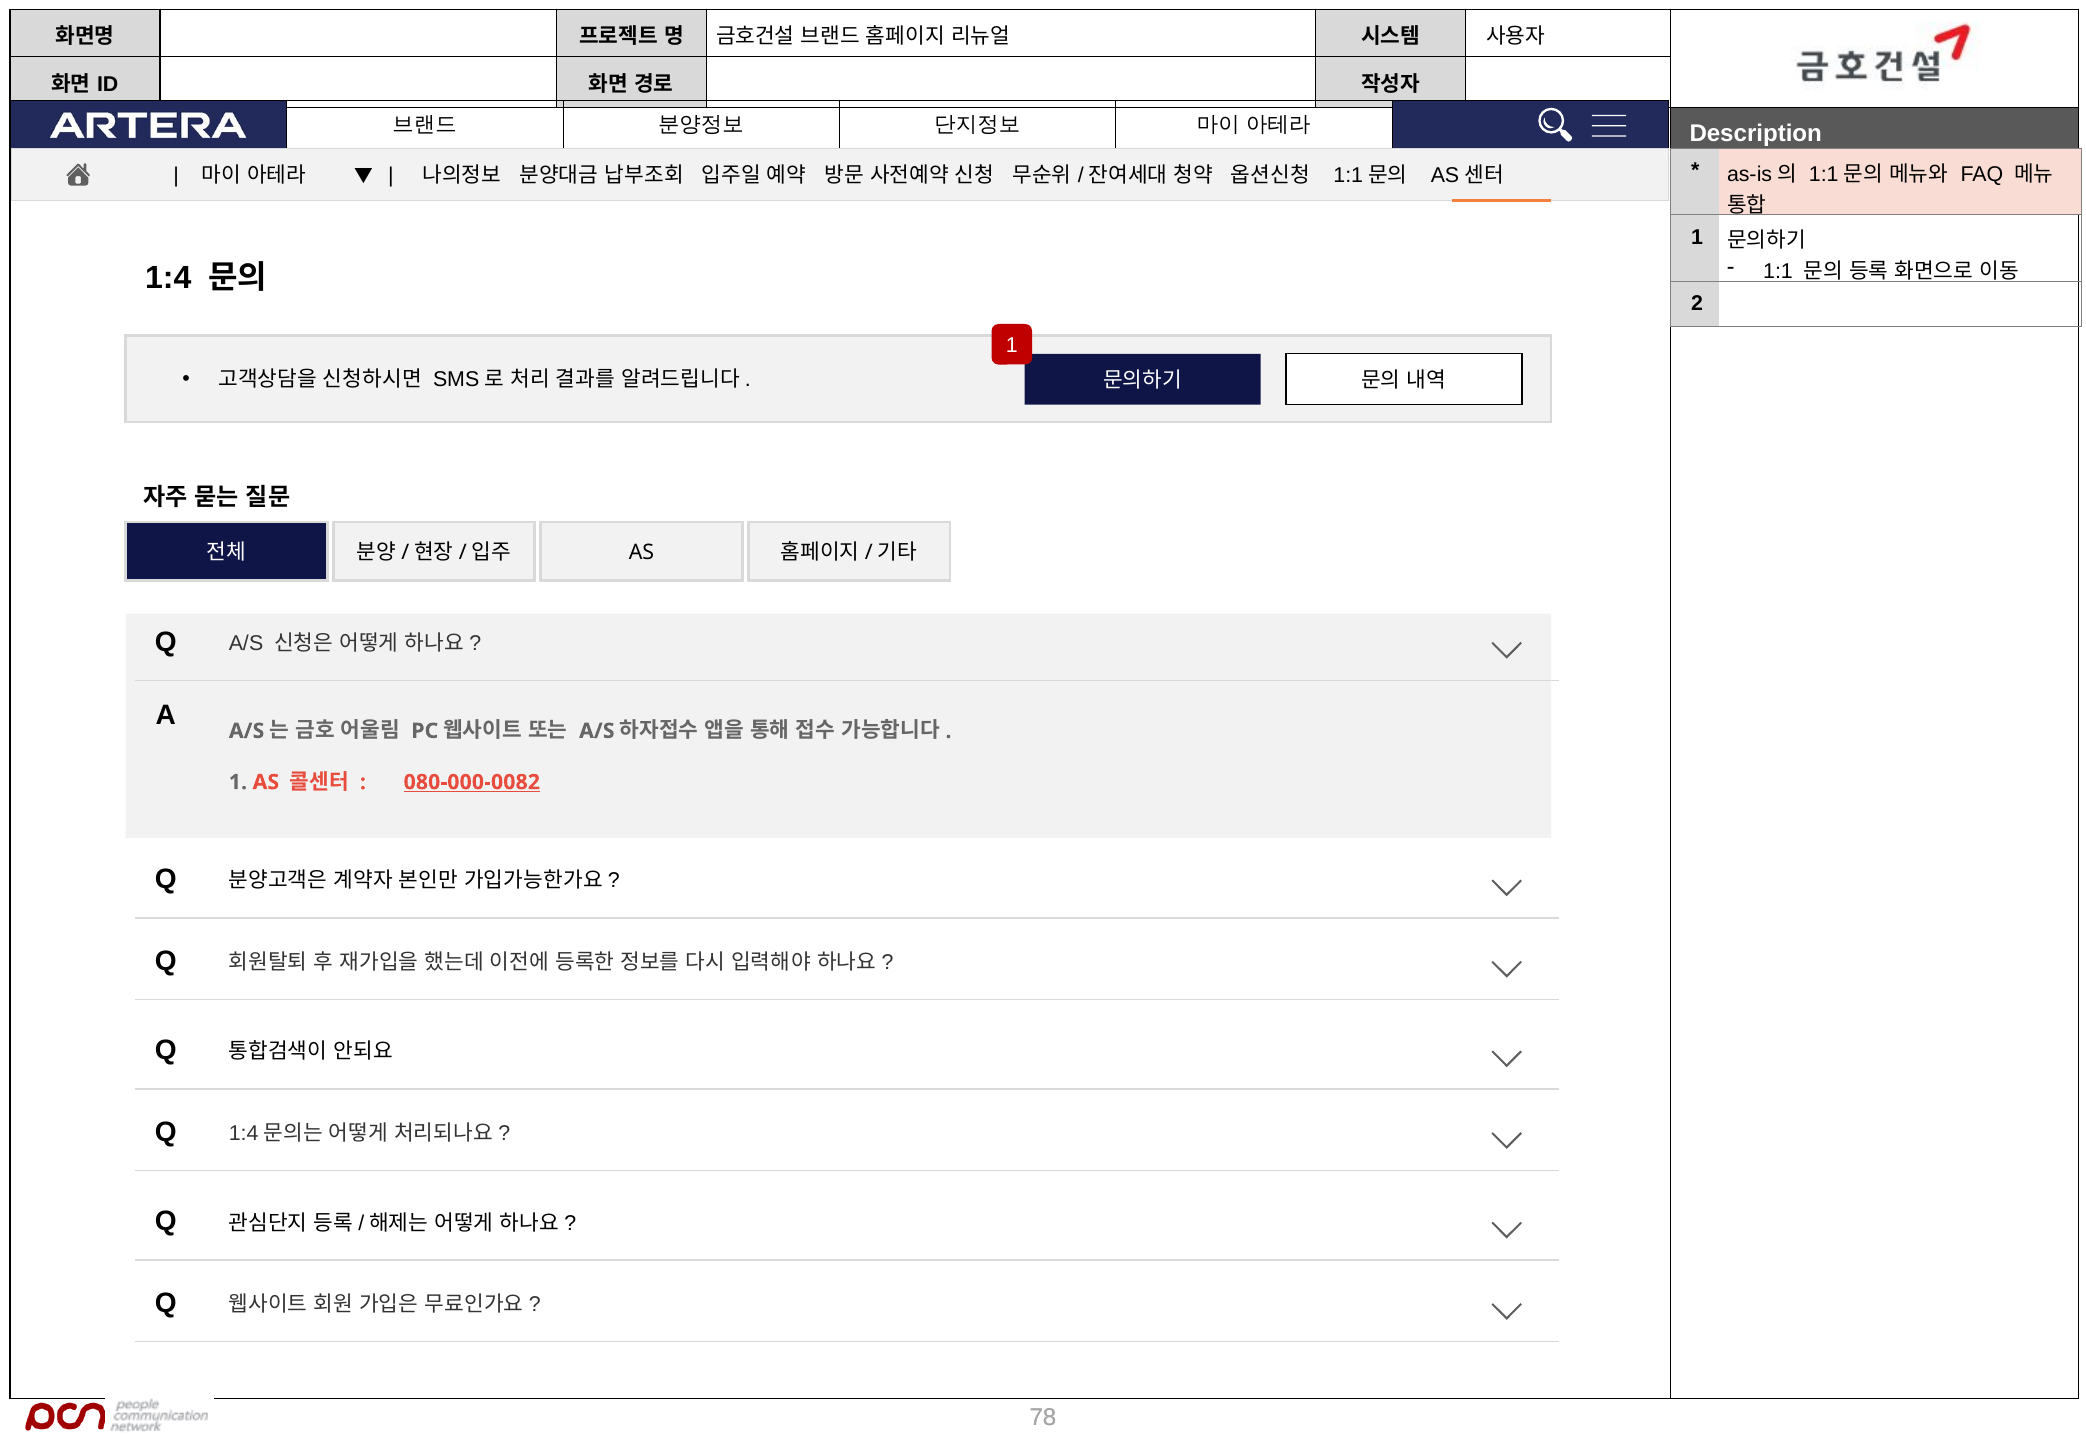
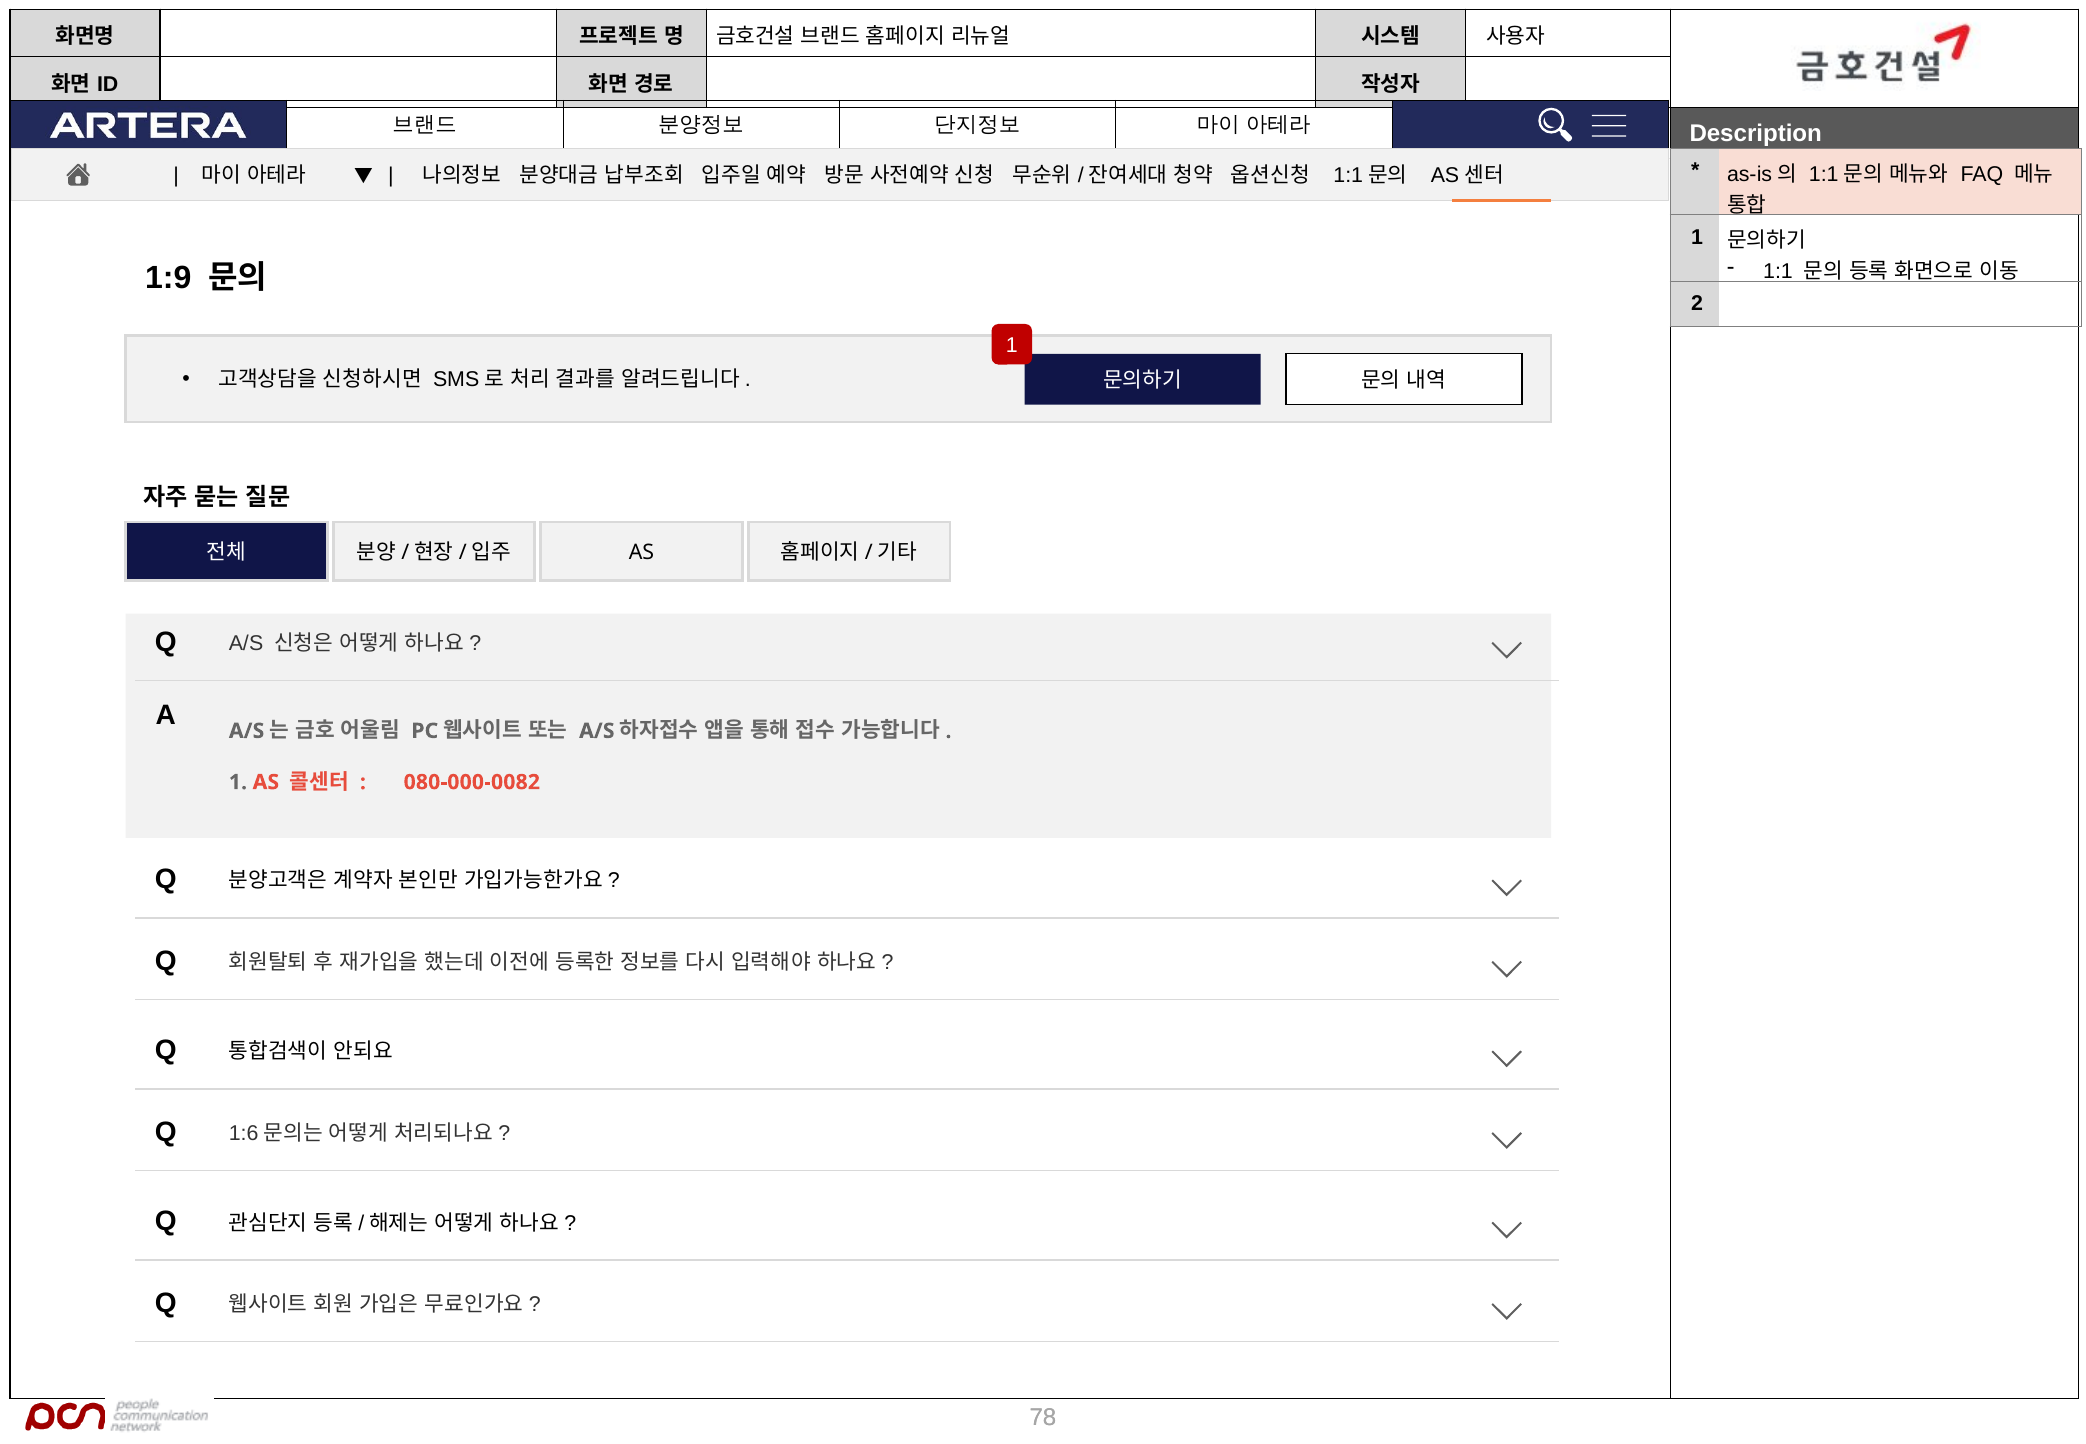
1:4 at (168, 278): 1:4 -> 1:9
080-000-0082 underline: present -> none
Q 1:4: 1:4 -> 1:6
